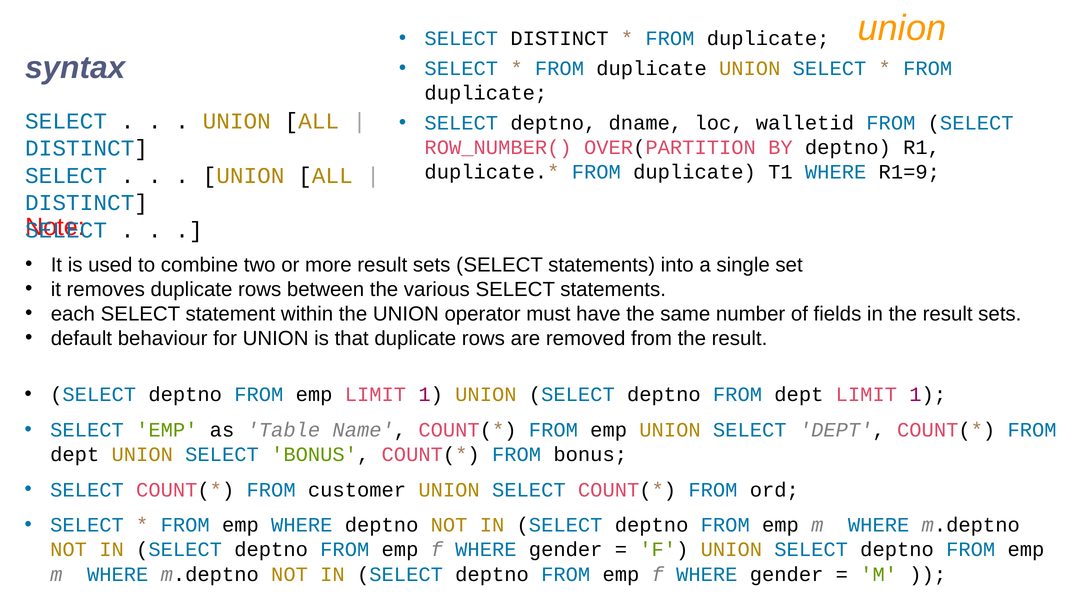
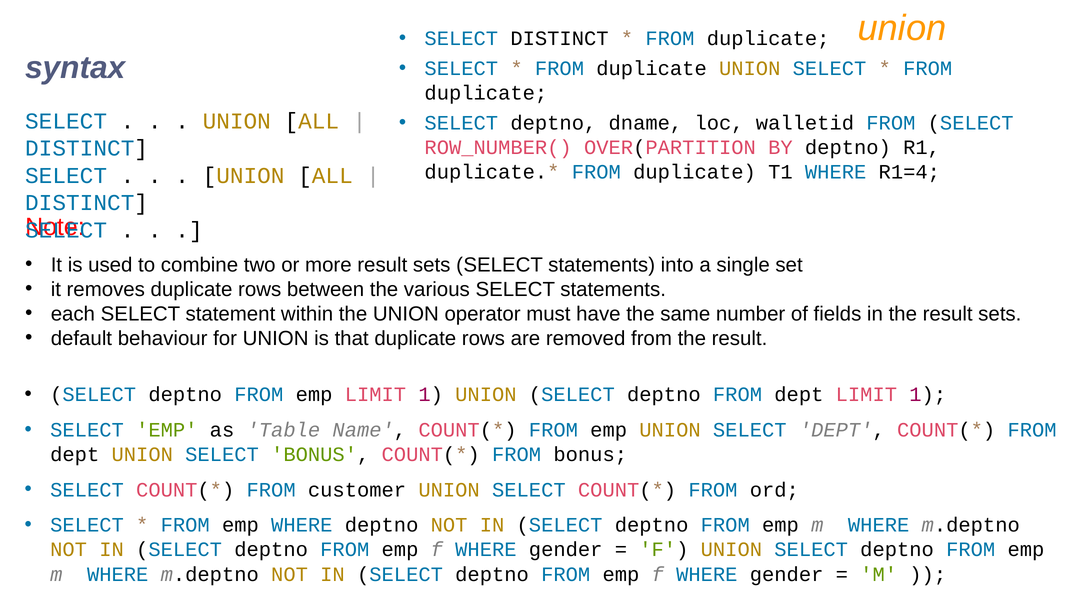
R1=9: R1=9 -> R1=4
